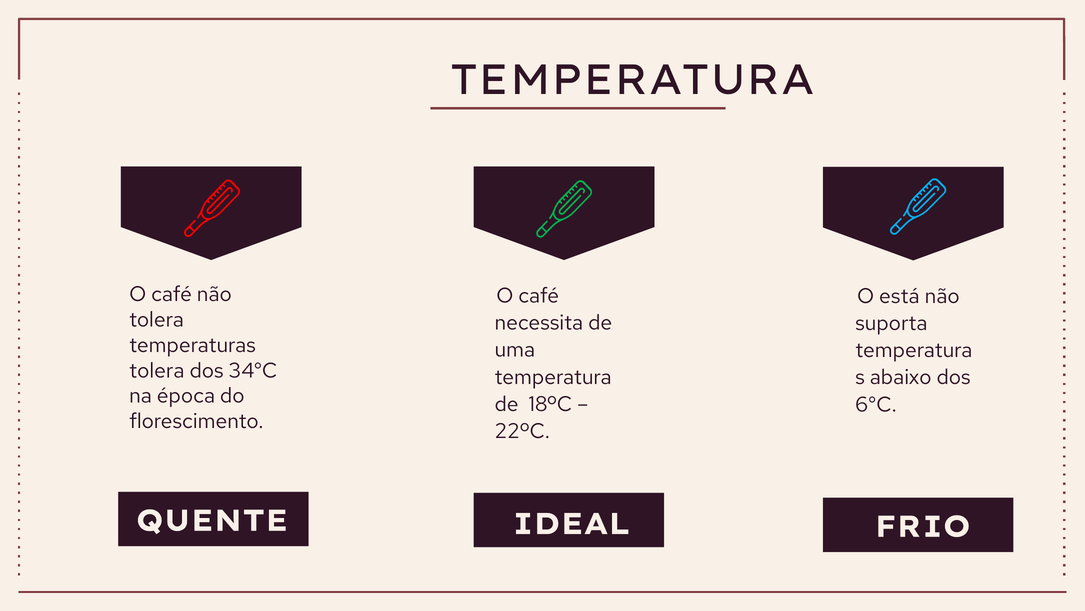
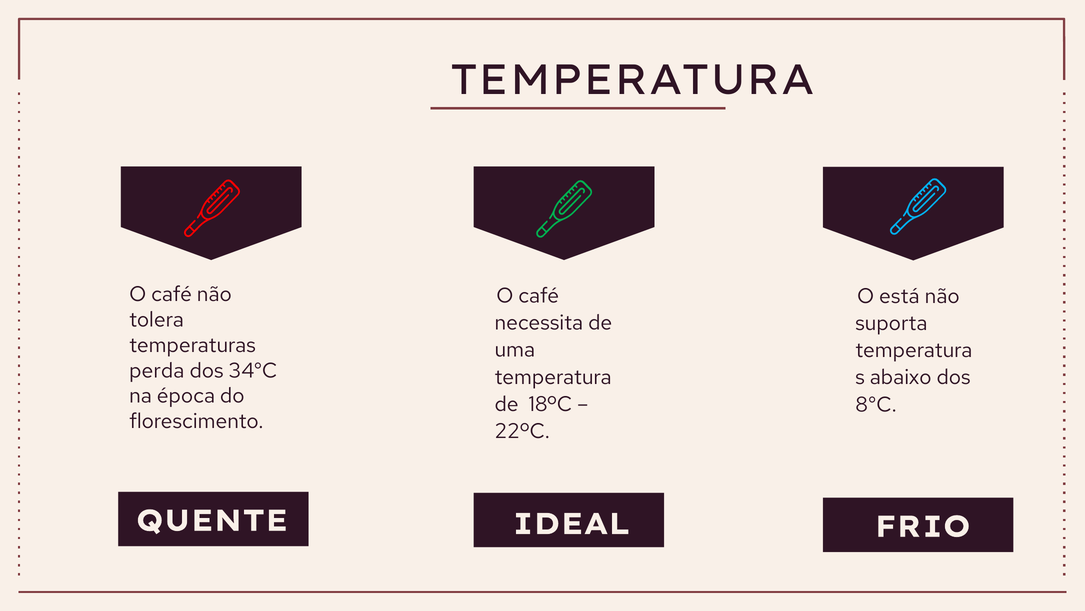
tolera at (157, 370): tolera -> perda
6°C: 6°C -> 8°C
